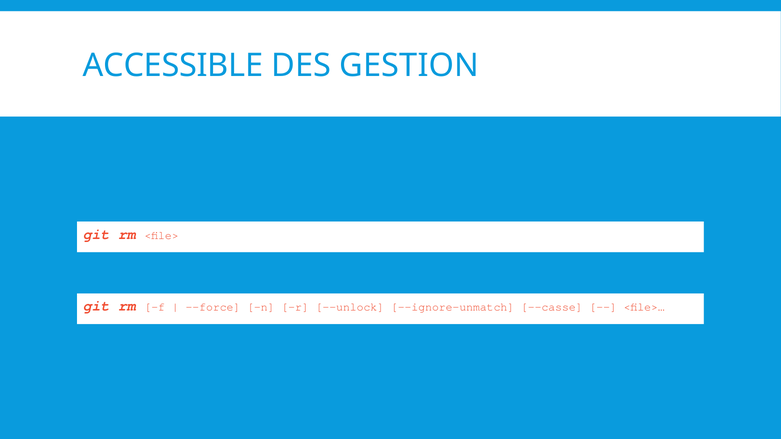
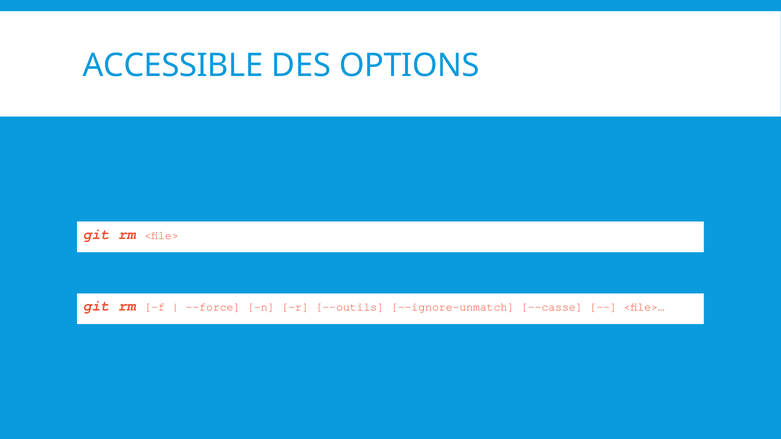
GESTION: GESTION -> OPTIONS
--unlock: --unlock -> --outils
